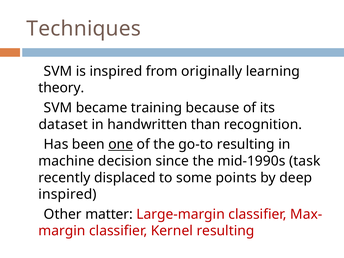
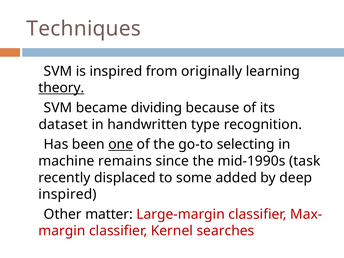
theory underline: none -> present
training: training -> dividing
than: than -> type
go-to resulting: resulting -> selecting
decision: decision -> remains
points: points -> added
Kernel resulting: resulting -> searches
